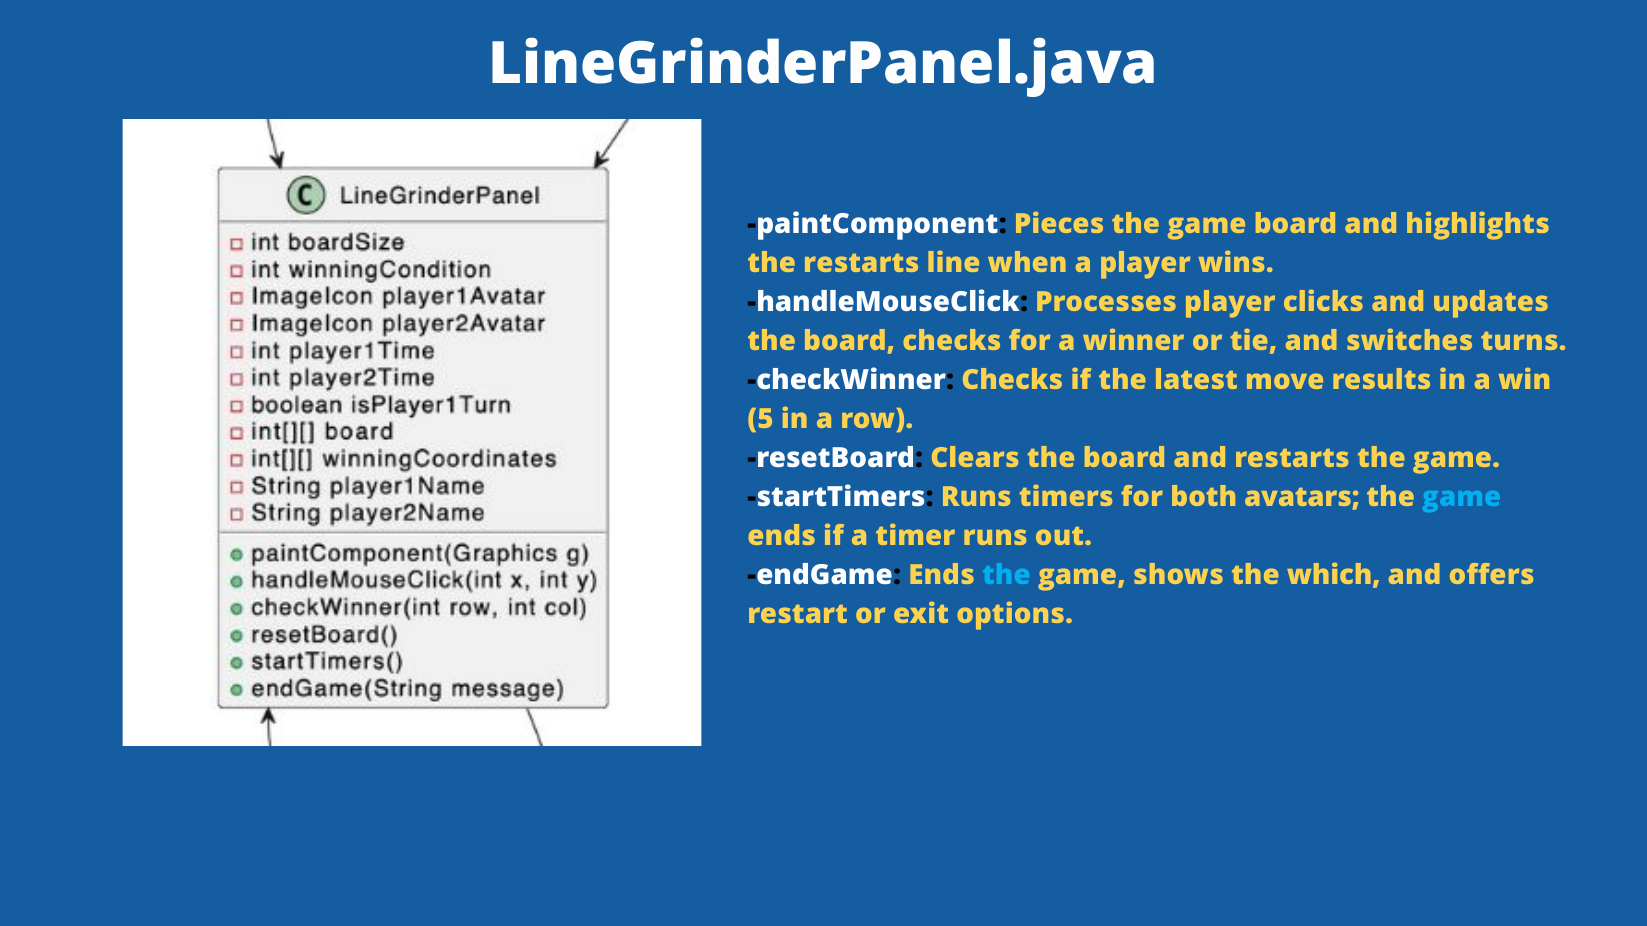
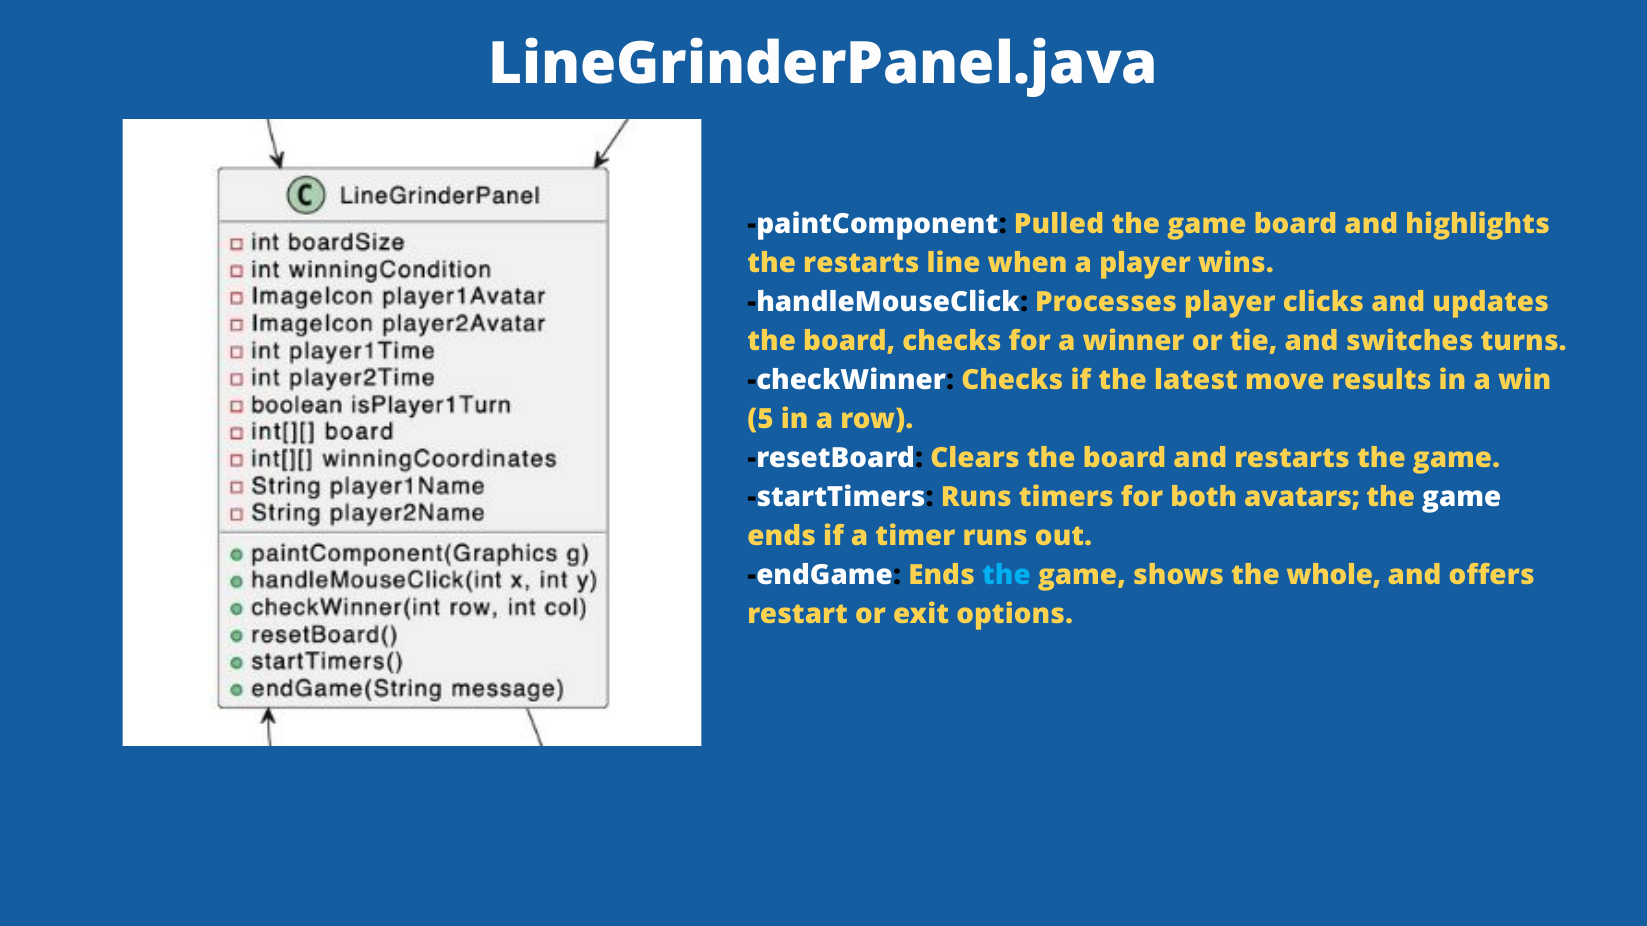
Pieces: Pieces -> Pulled
game at (1462, 497) colour: light blue -> white
which: which -> whole
